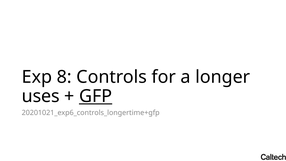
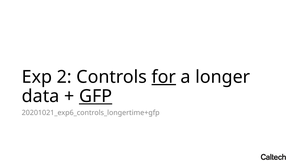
8: 8 -> 2
for underline: none -> present
uses: uses -> data
